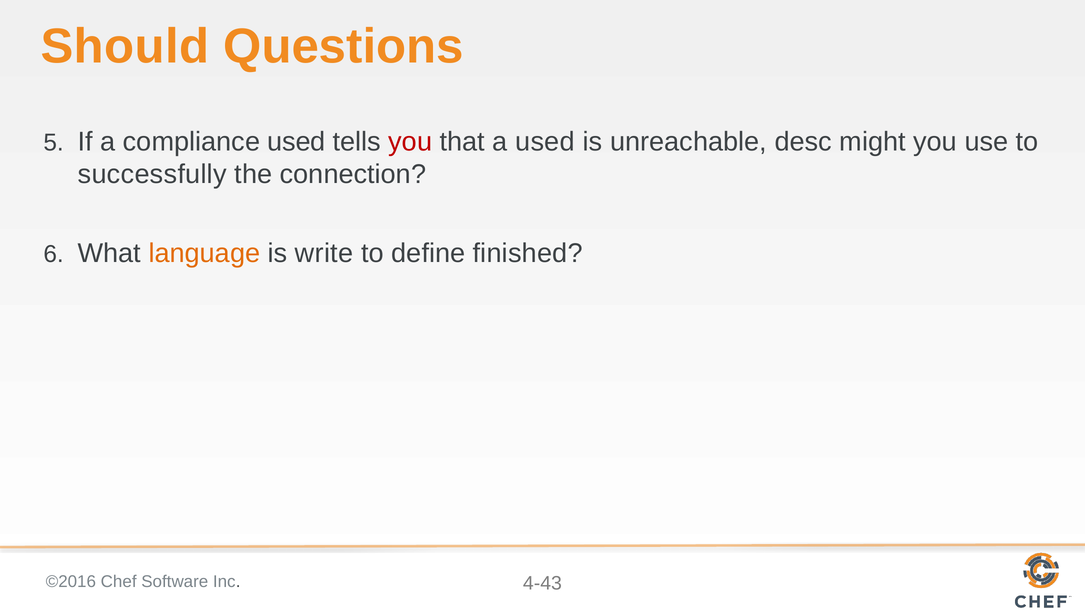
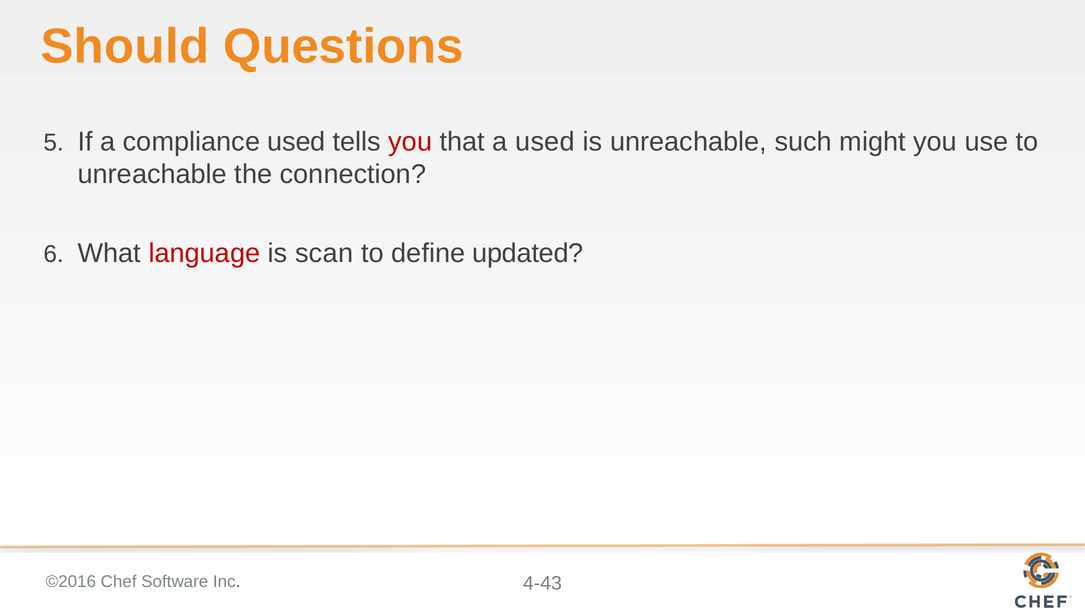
desc: desc -> such
successfully at (152, 175): successfully -> unreachable
language colour: orange -> red
write: write -> scan
finished: finished -> updated
